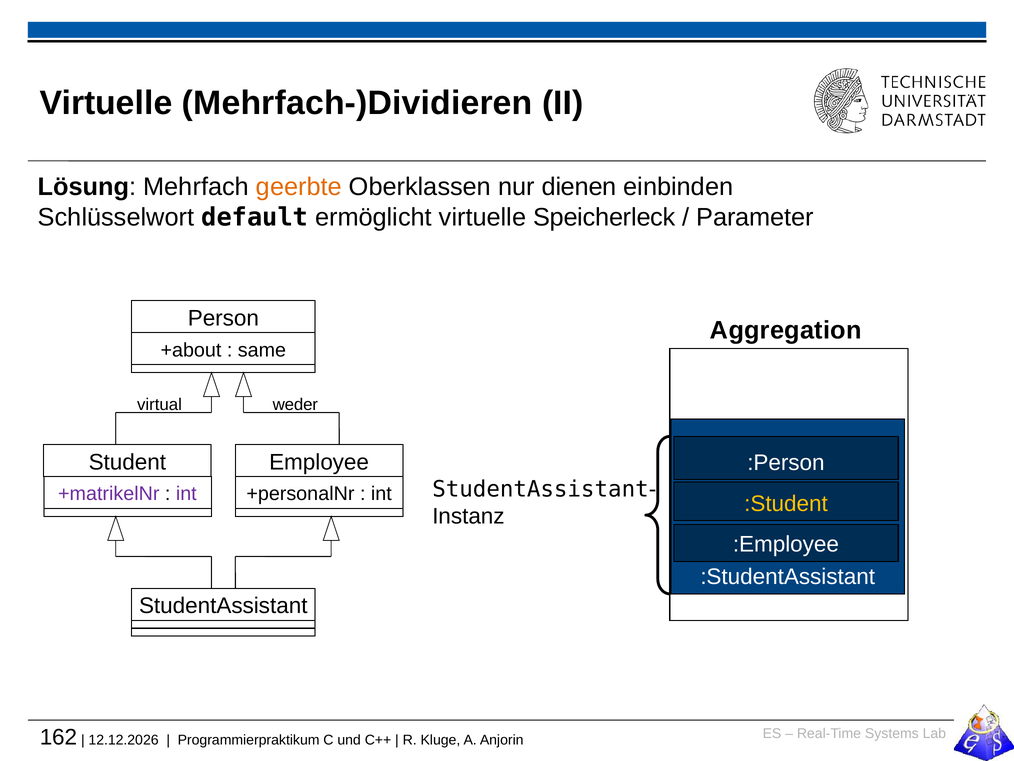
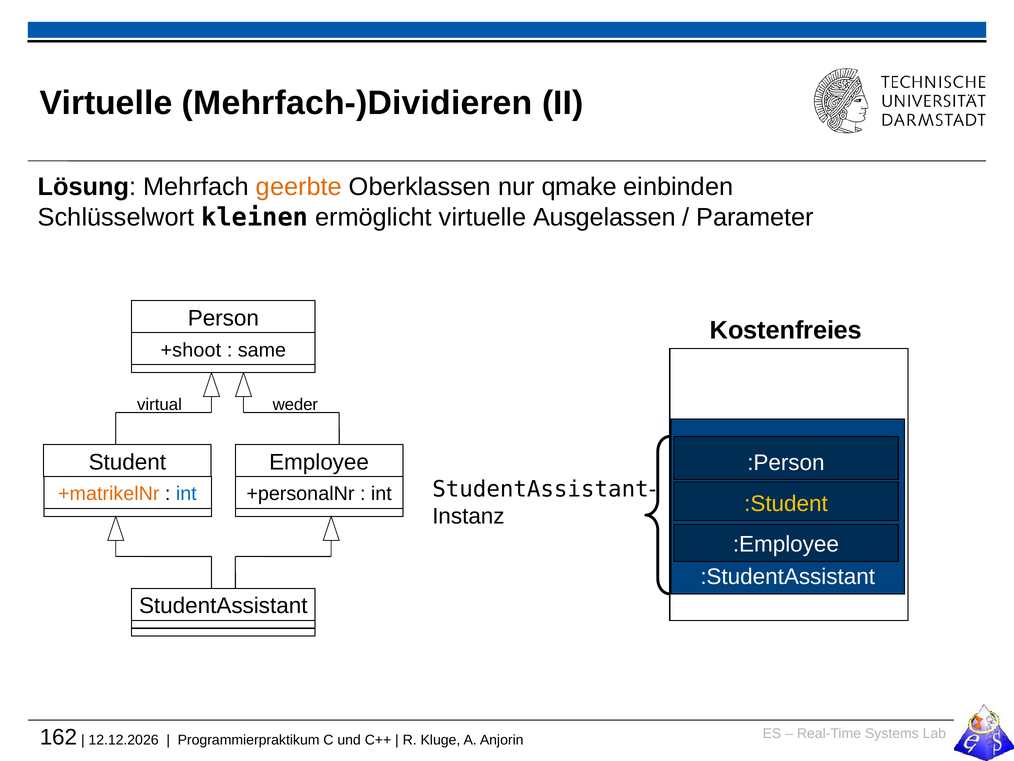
dienen: dienen -> qmake
default: default -> kleinen
Speicherleck: Speicherleck -> Ausgelassen
Aggregation: Aggregation -> Kostenfreies
+about: +about -> +shoot
+matrikelNr colour: purple -> orange
int at (186, 494) colour: purple -> blue
